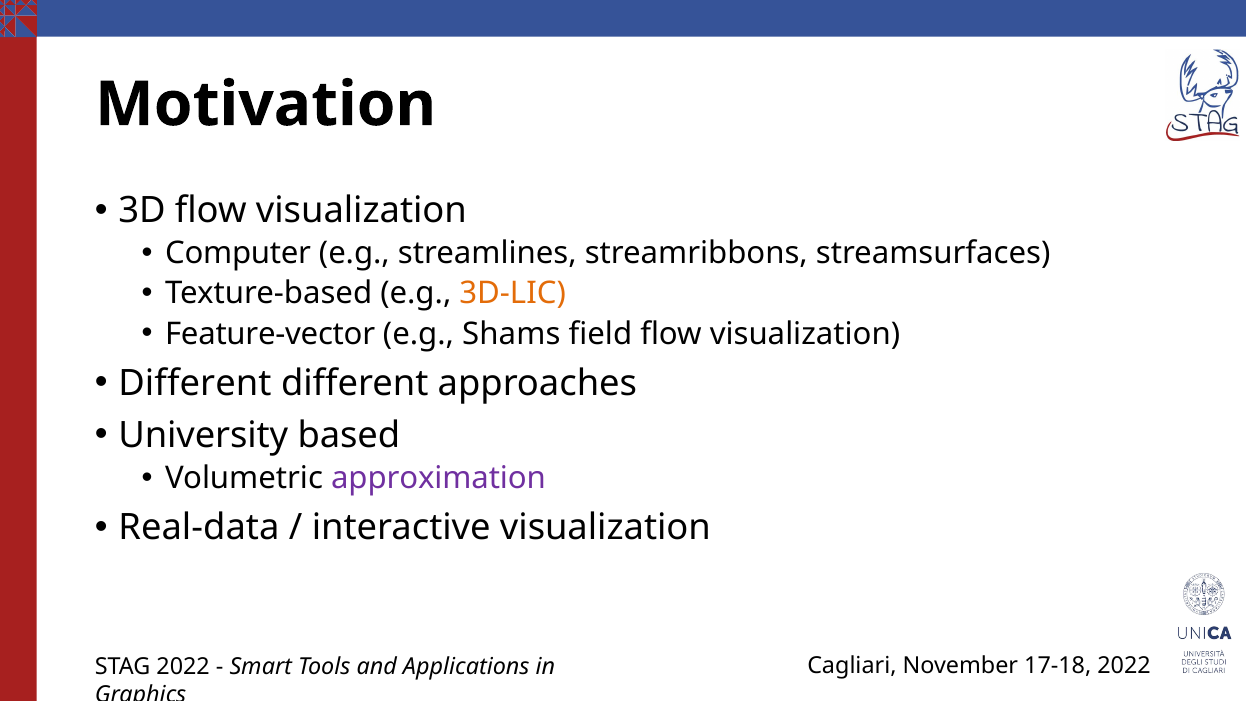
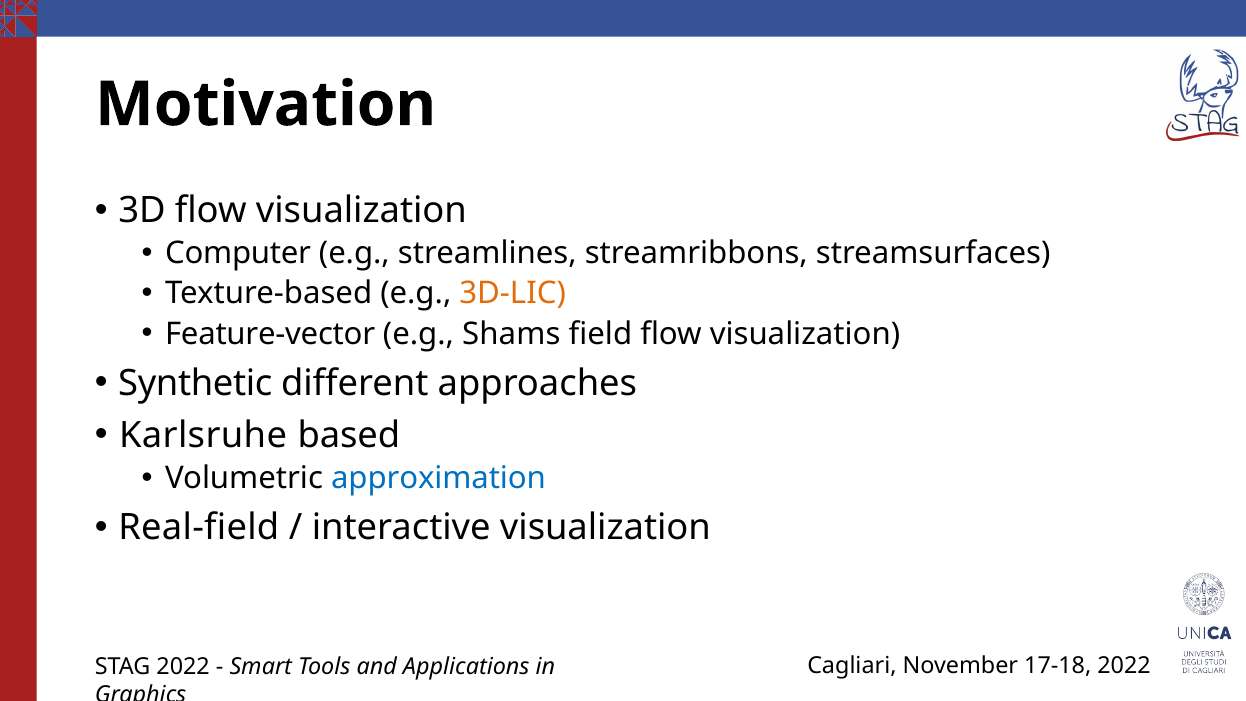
Different at (195, 383): Different -> Synthetic
University: University -> Karlsruhe
approximation colour: purple -> blue
Real-data: Real-data -> Real-field
